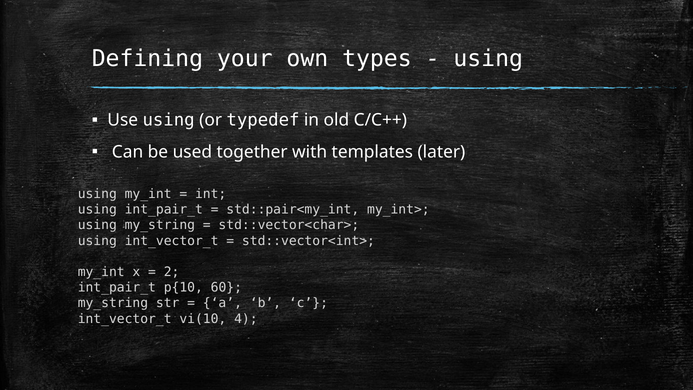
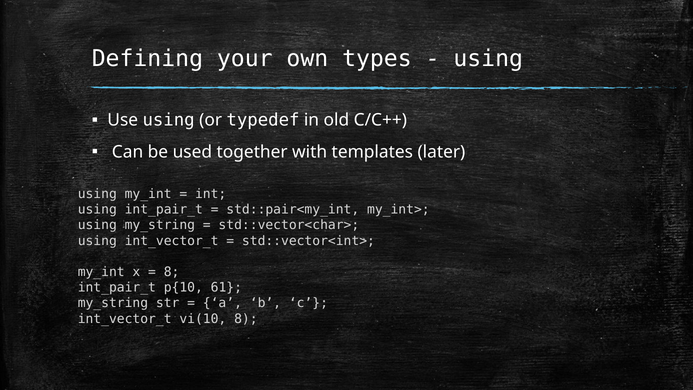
2 at (172, 272): 2 -> 8
60: 60 -> 61
vi(10 4: 4 -> 8
